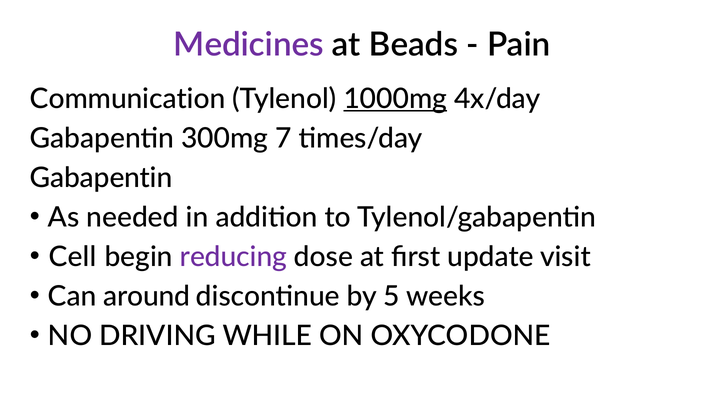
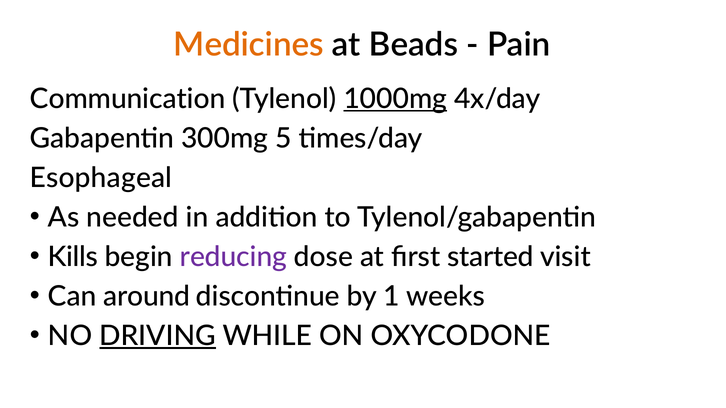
Medicines colour: purple -> orange
7: 7 -> 5
Gabapentin at (101, 178): Gabapentin -> Esophageal
Cell: Cell -> Kills
update: update -> started
5: 5 -> 1
DRIVING underline: none -> present
